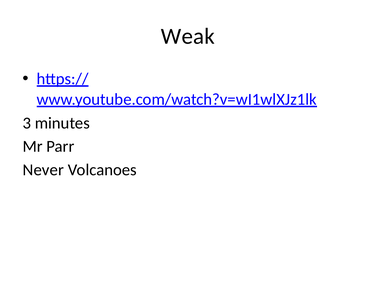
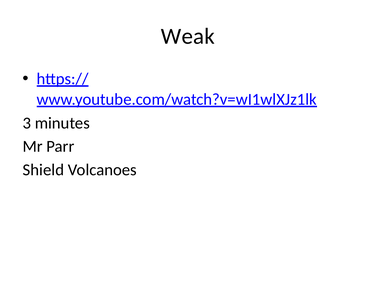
Never: Never -> Shield
